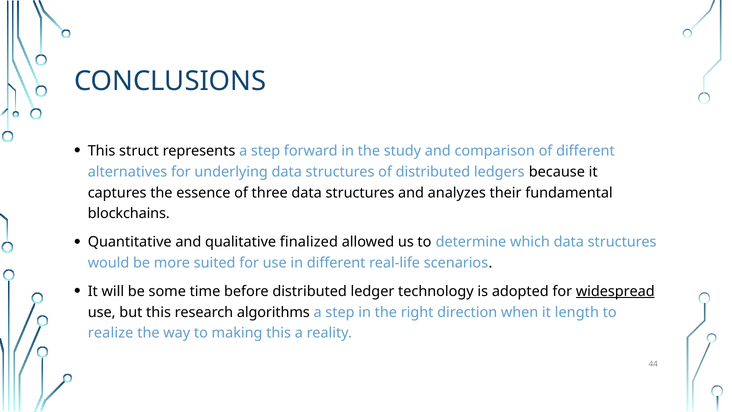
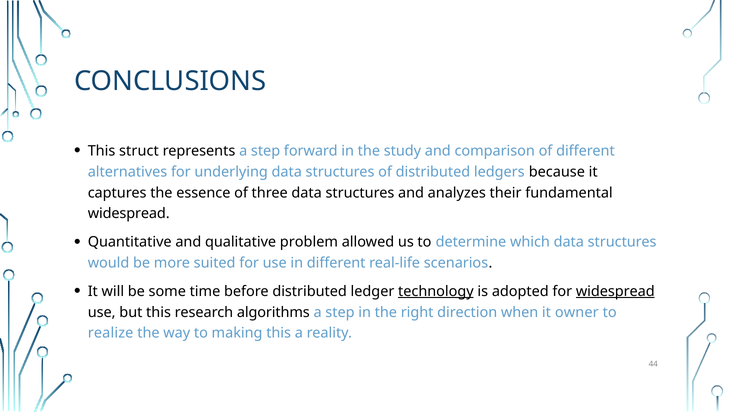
blockchains at (129, 213): blockchains -> widespread
finalized: finalized -> problem
technology underline: none -> present
length: length -> owner
